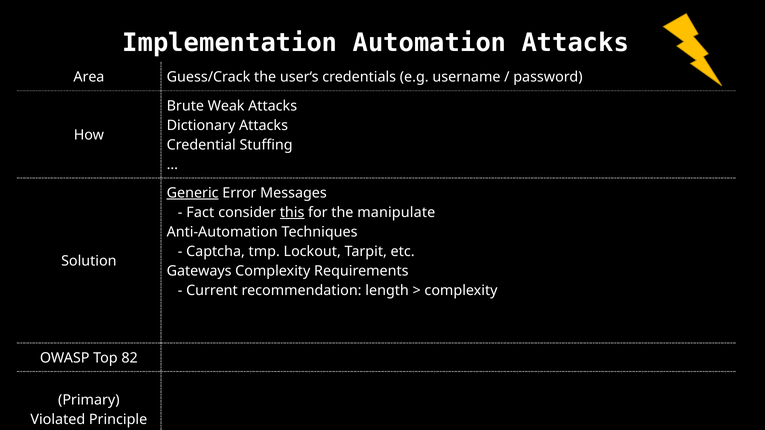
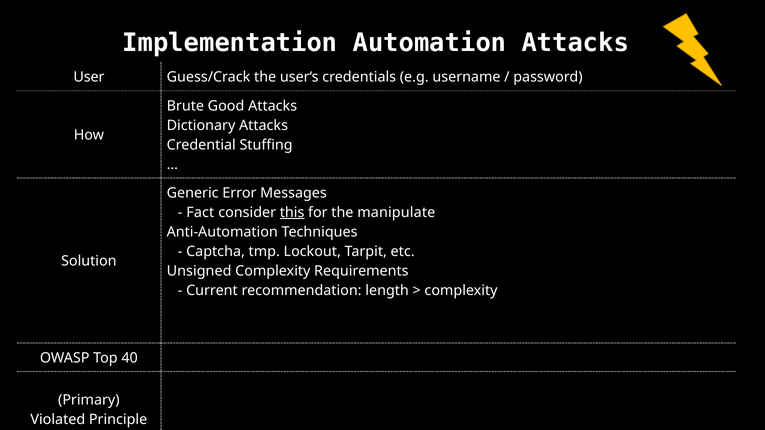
Area: Area -> User
Weak: Weak -> Good
Generic underline: present -> none
Gateways: Gateways -> Unsigned
82: 82 -> 40
